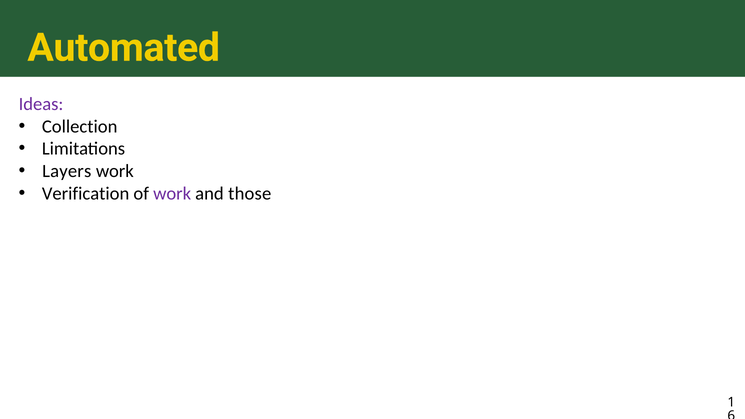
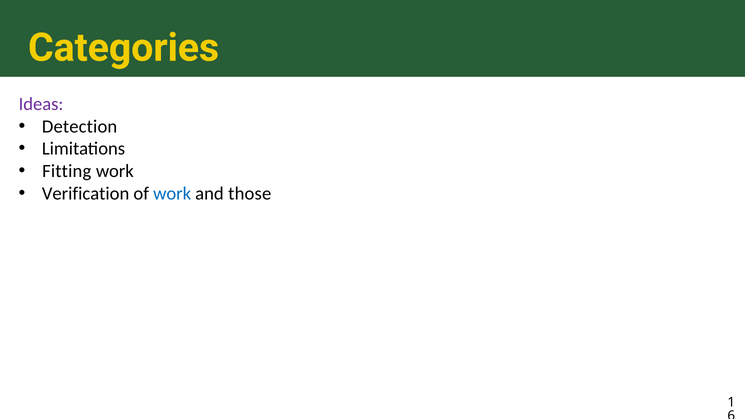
Automated: Automated -> Categories
Collection: Collection -> Detection
Layers: Layers -> Fitting
work at (172, 193) colour: purple -> blue
